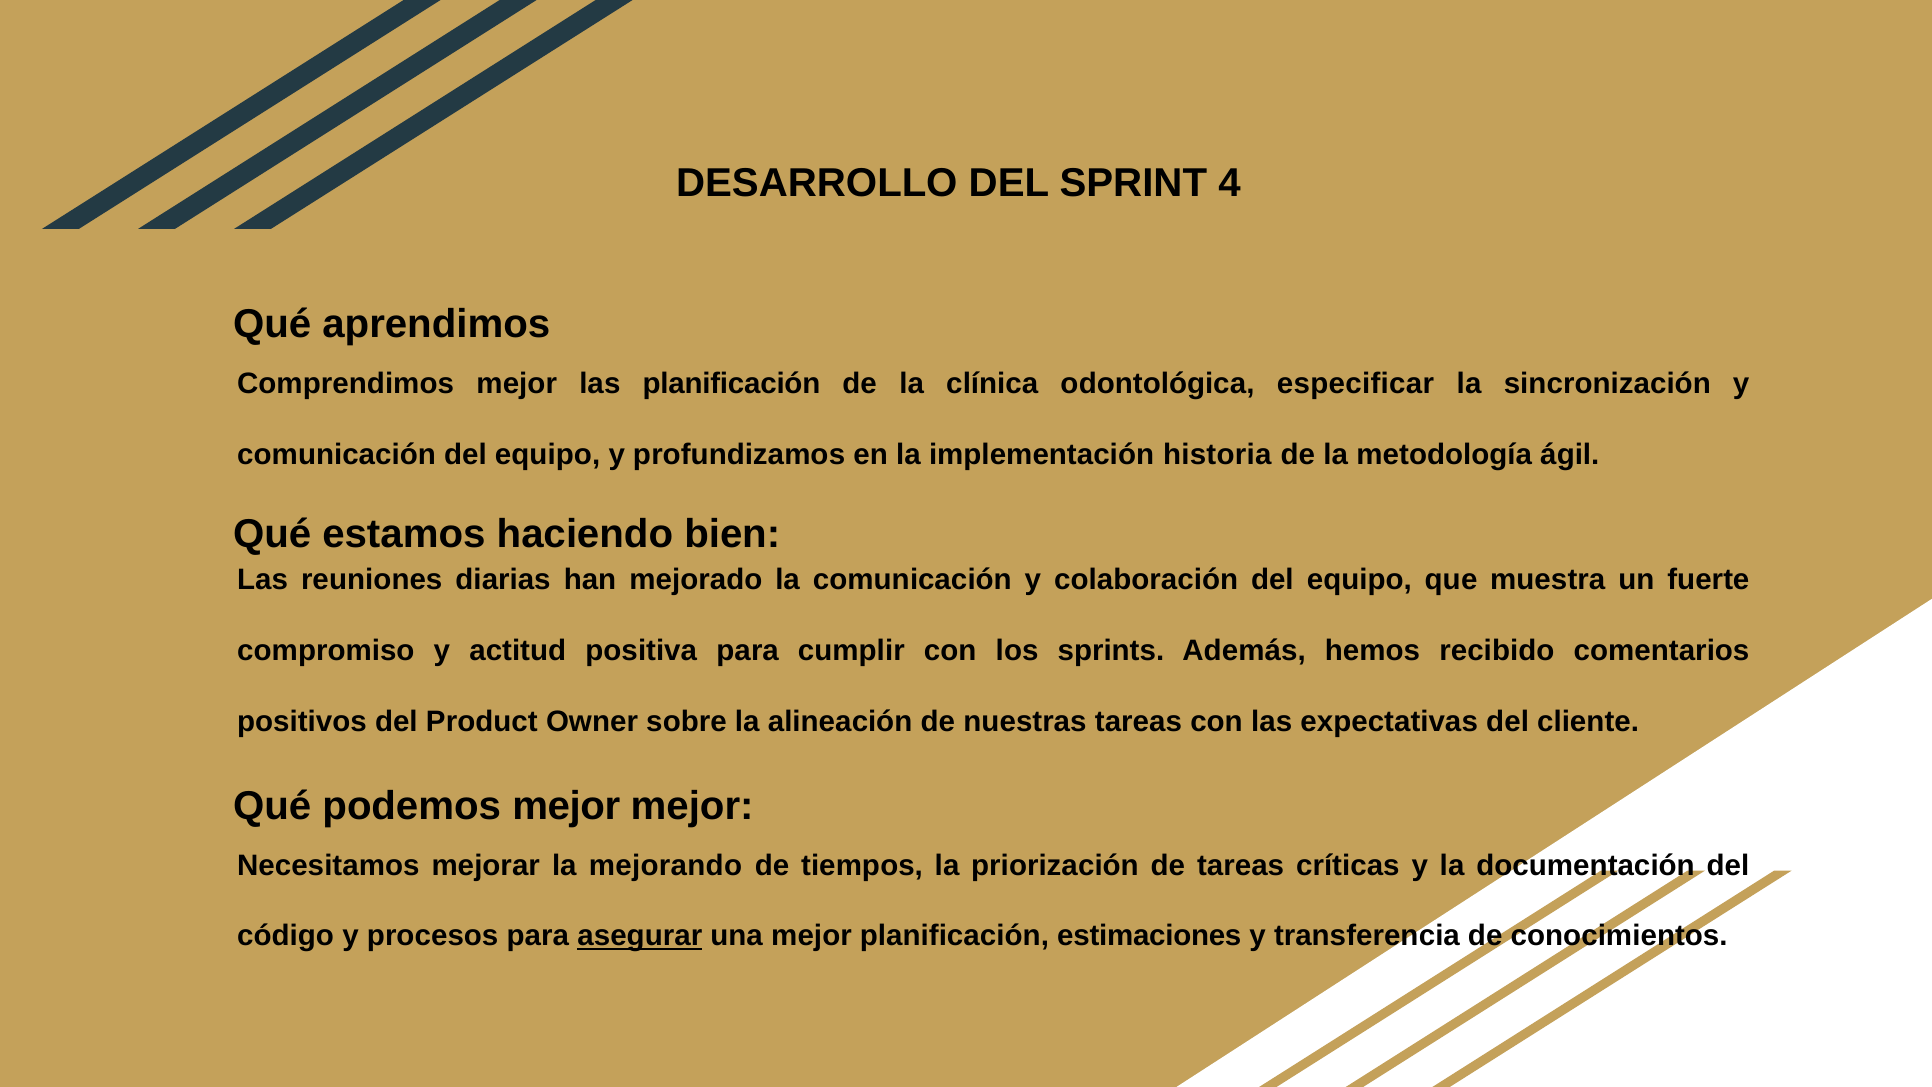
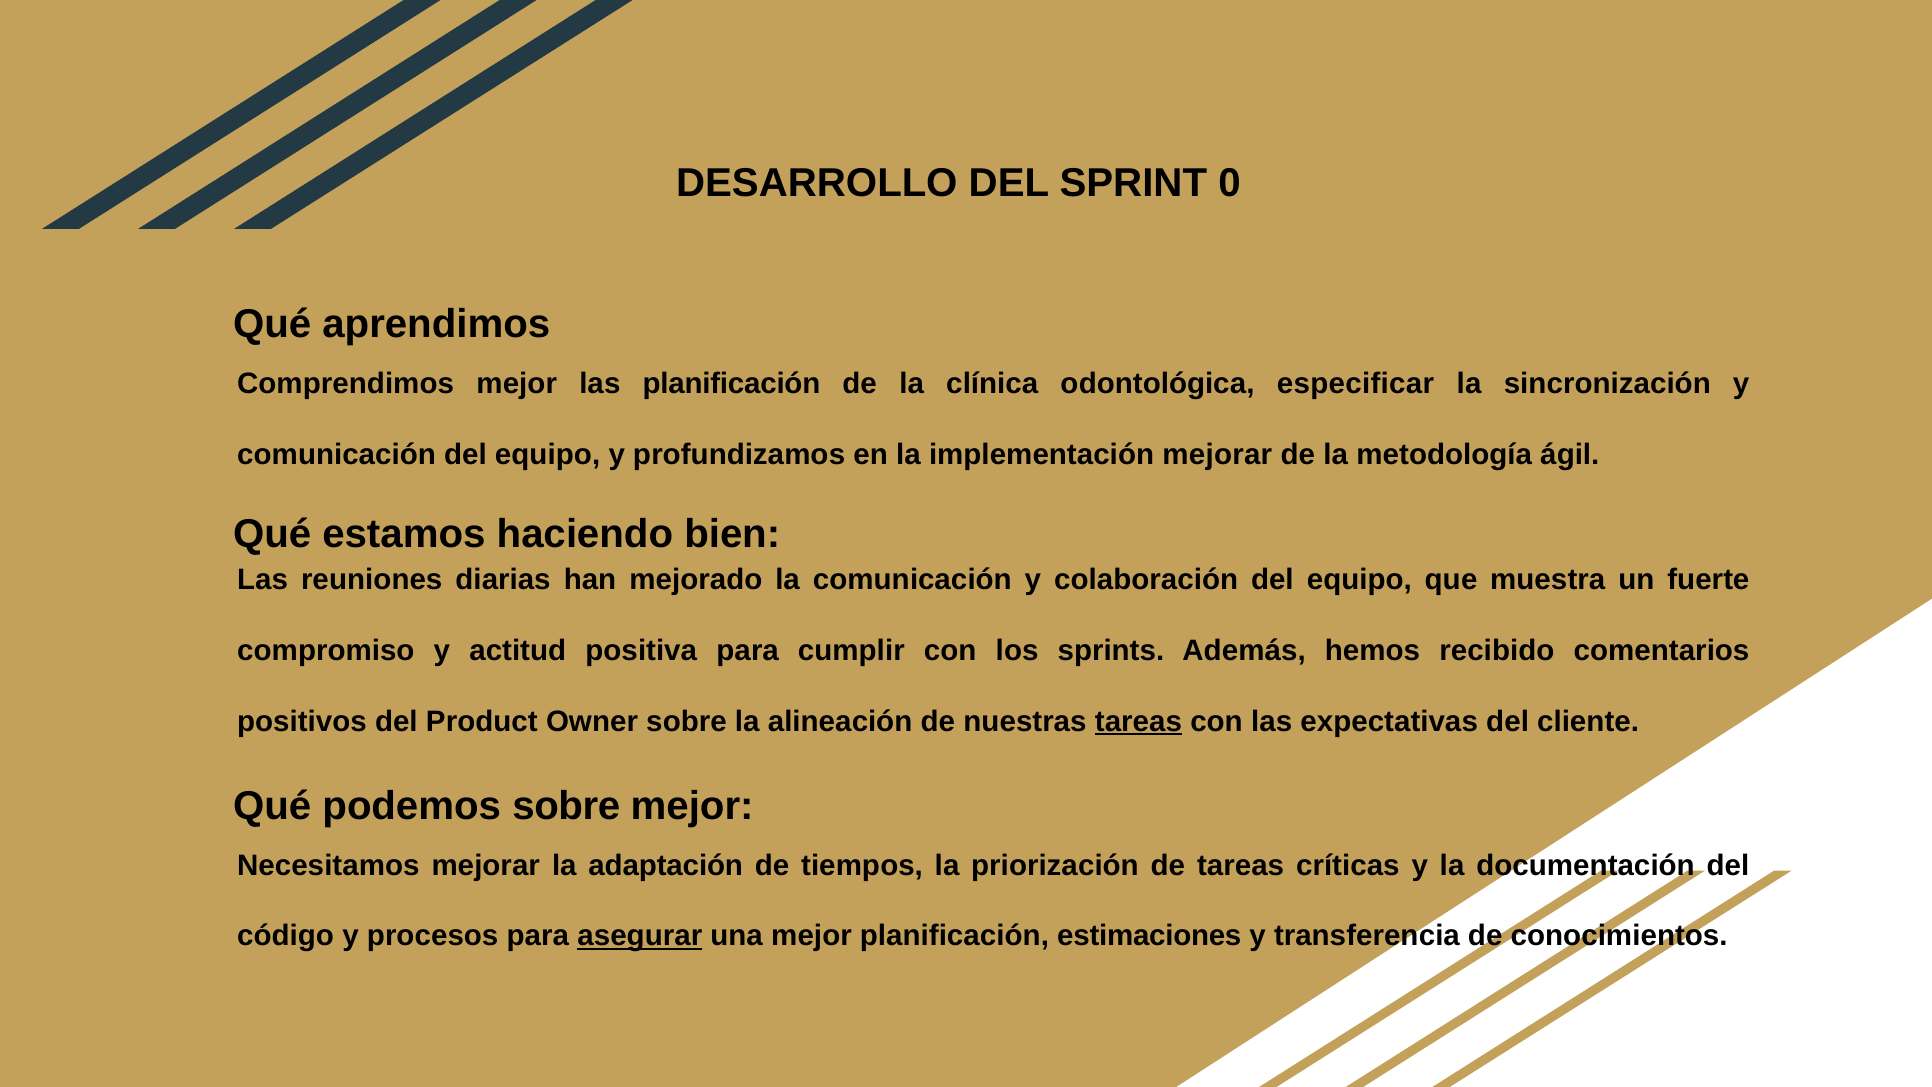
4: 4 -> 0
implementación historia: historia -> mejorar
tareas at (1138, 721) underline: none -> present
podemos mejor: mejor -> sobre
mejorando: mejorando -> adaptación
